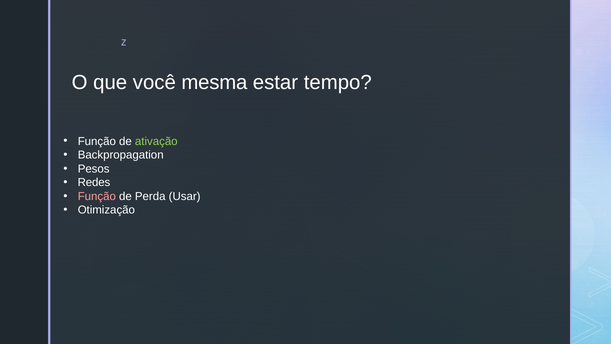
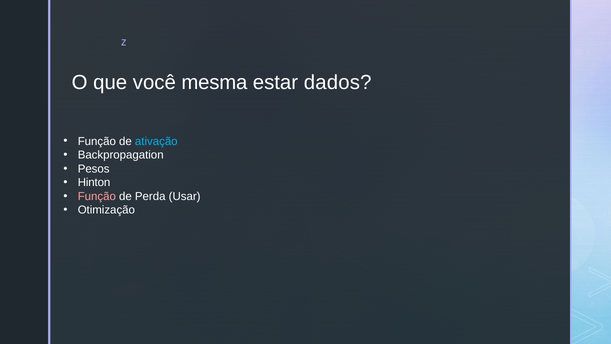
tempo: tempo -> dados
ativação colour: light green -> light blue
Redes: Redes -> Hinton
